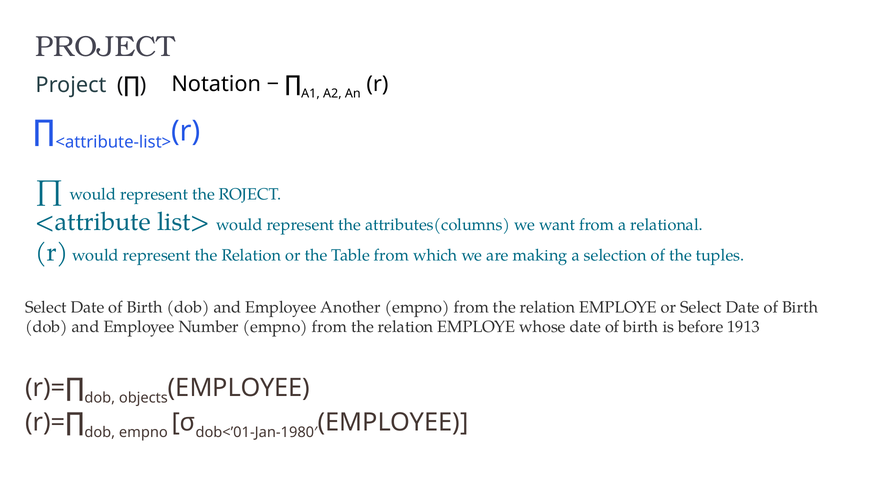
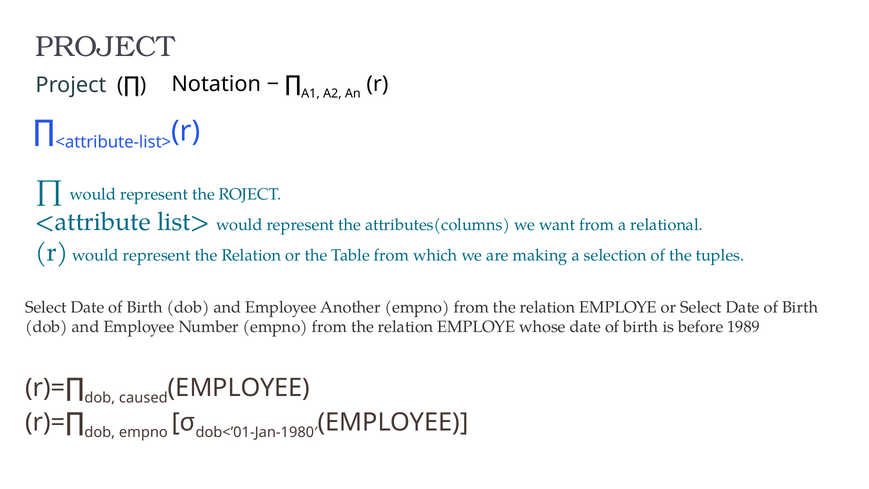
1913: 1913 -> 1989
objects: objects -> caused
